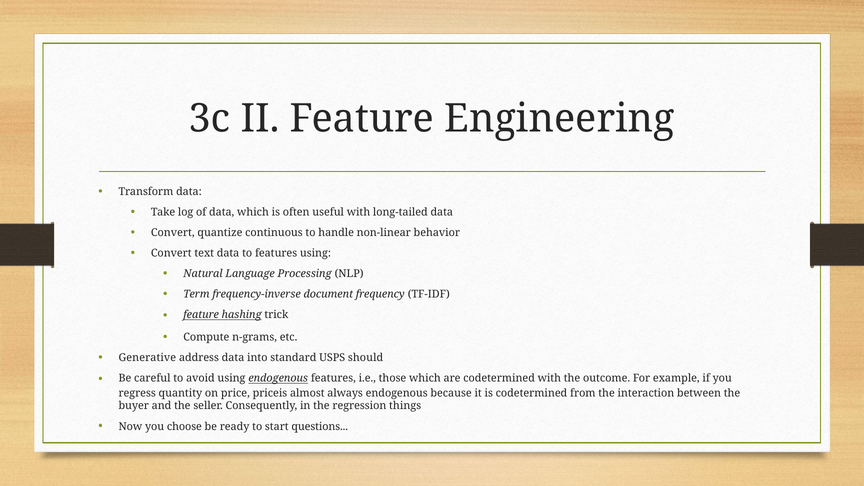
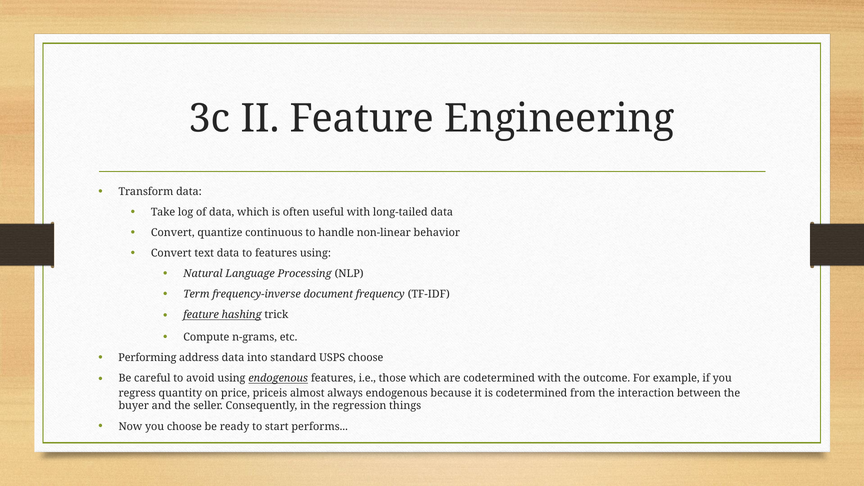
Generative: Generative -> Performing
USPS should: should -> choose
questions: questions -> performs
